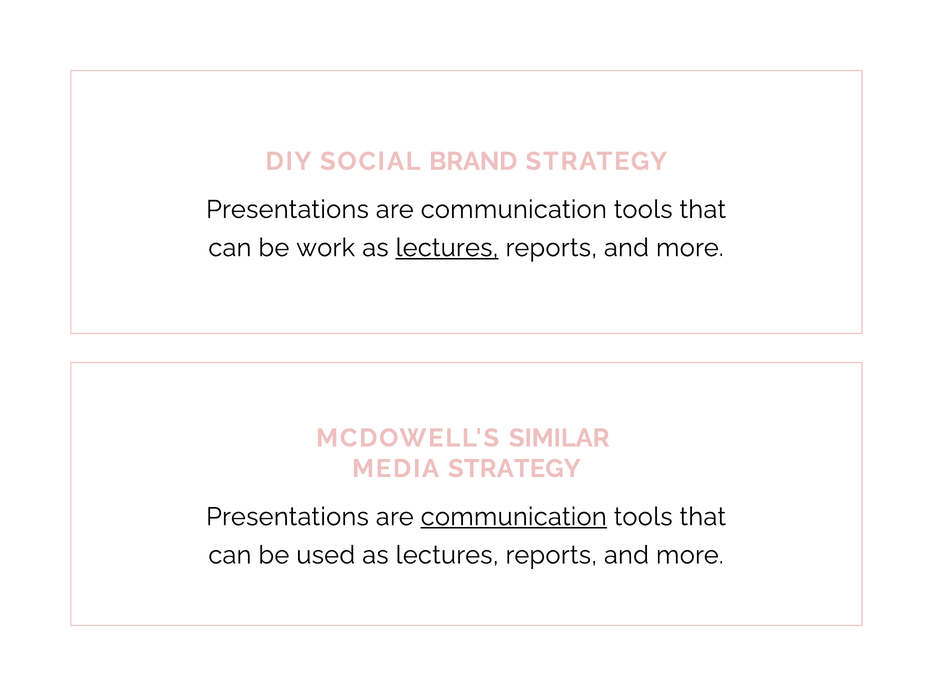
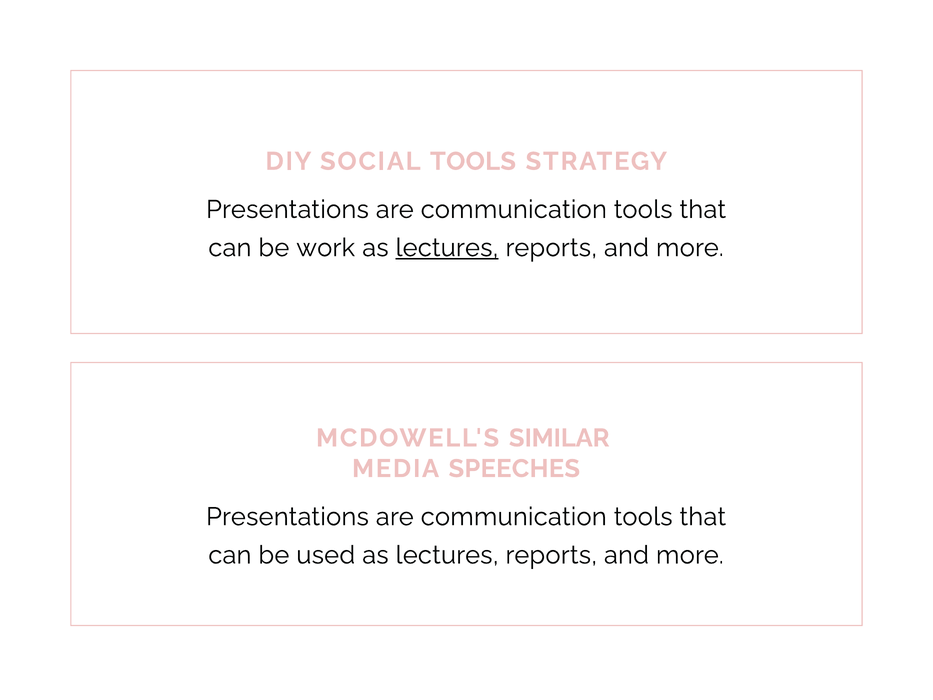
SOCIAL BRAND: BRAND -> TOOLS
MEDIA STRATEGY: STRATEGY -> SPEECHES
communication at (514, 517) underline: present -> none
